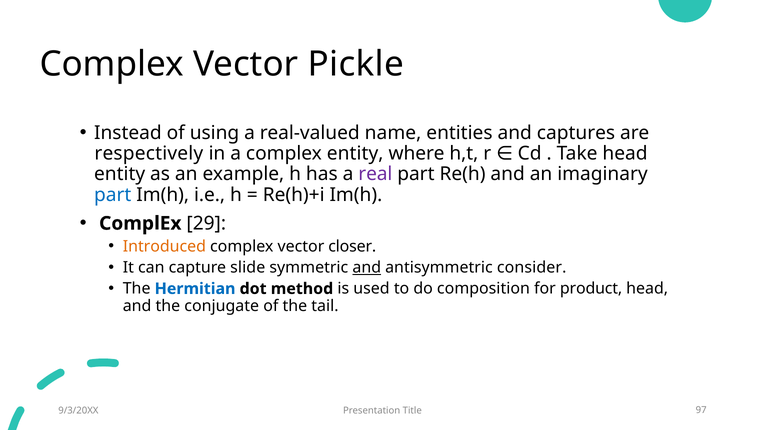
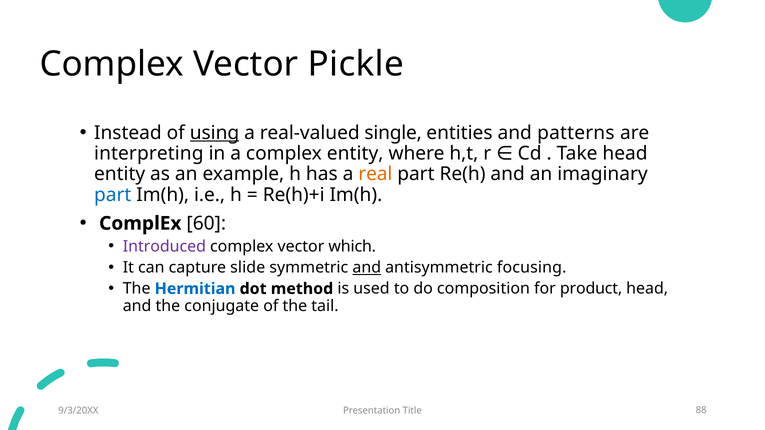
using underline: none -> present
name: name -> single
captures: captures -> patterns
respectively: respectively -> interpreting
real colour: purple -> orange
29: 29 -> 60
Introduced colour: orange -> purple
closer: closer -> which
consider: consider -> focusing
97: 97 -> 88
